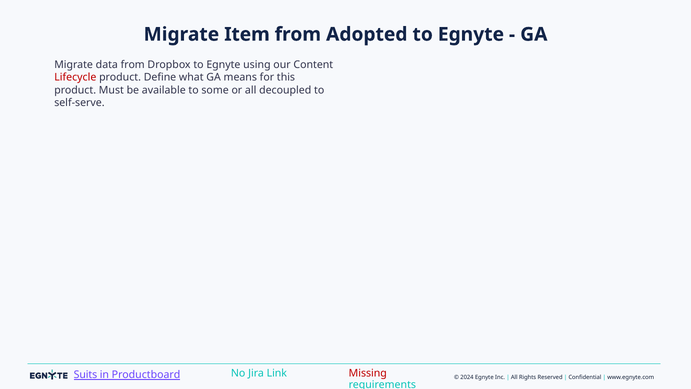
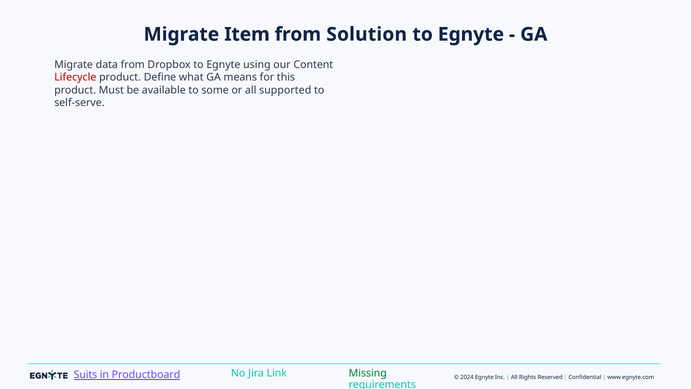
Adopted: Adopted -> Solution
decoupled: decoupled -> supported
Missing colour: red -> green
